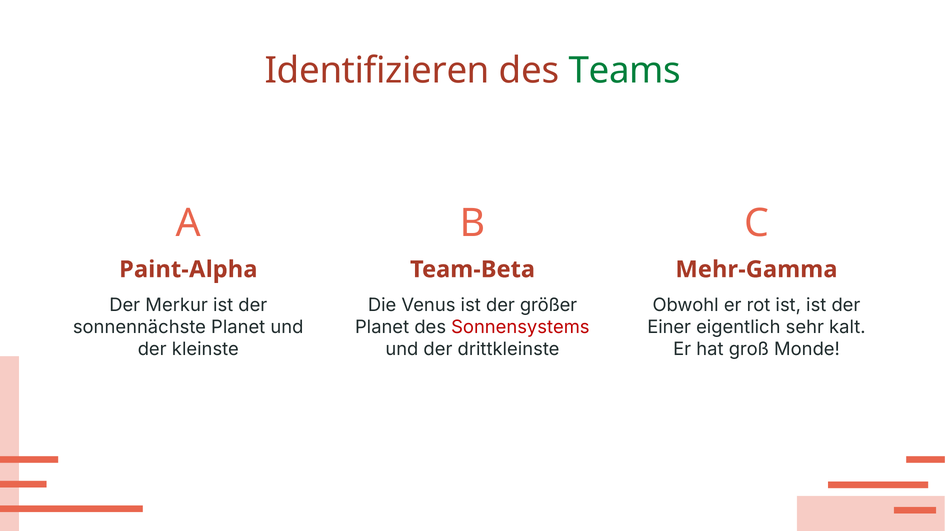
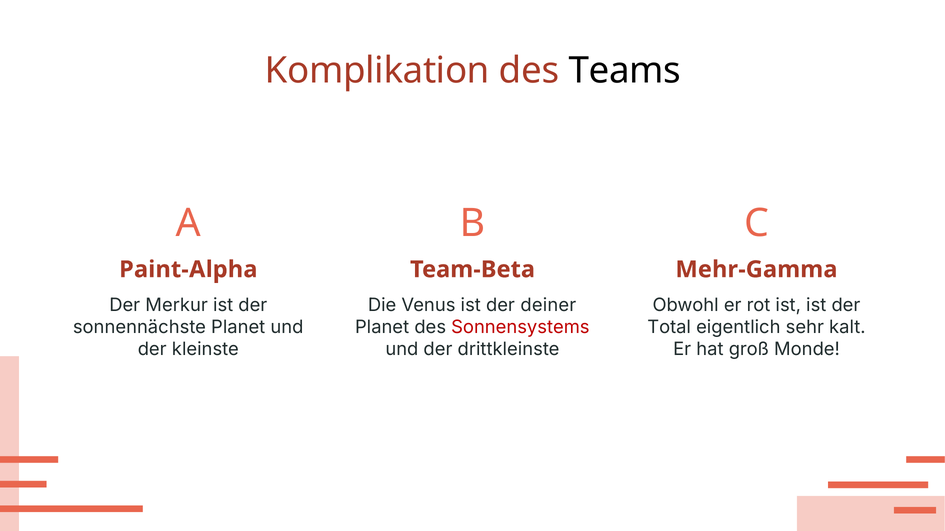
Identifizieren: Identifizieren -> Komplikation
Teams colour: green -> black
größer: größer -> deiner
Einer: Einer -> Total
